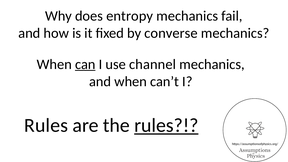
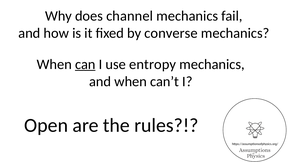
entropy: entropy -> channel
channel: channel -> entropy
Rules at (46, 125): Rules -> Open
rules at (166, 125) underline: present -> none
